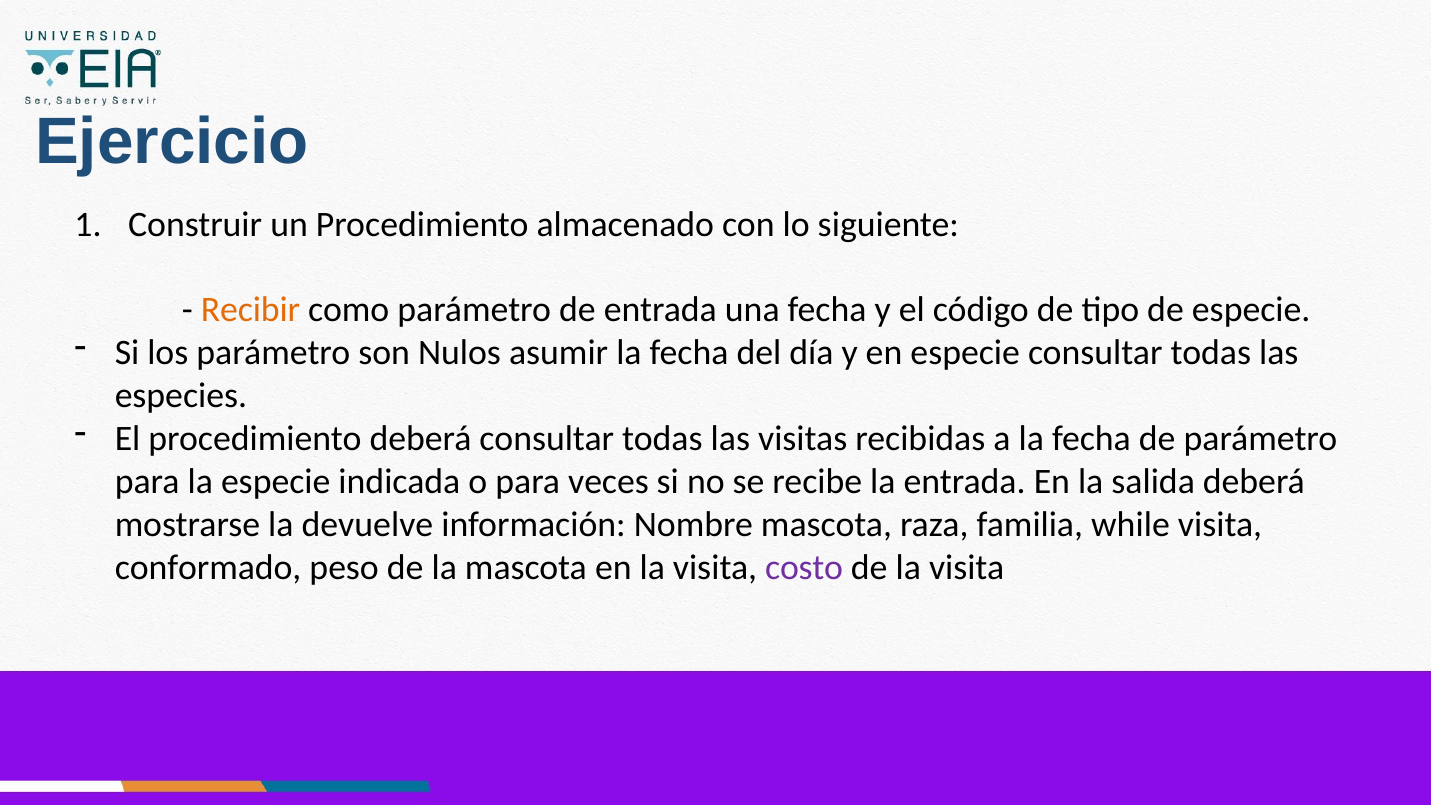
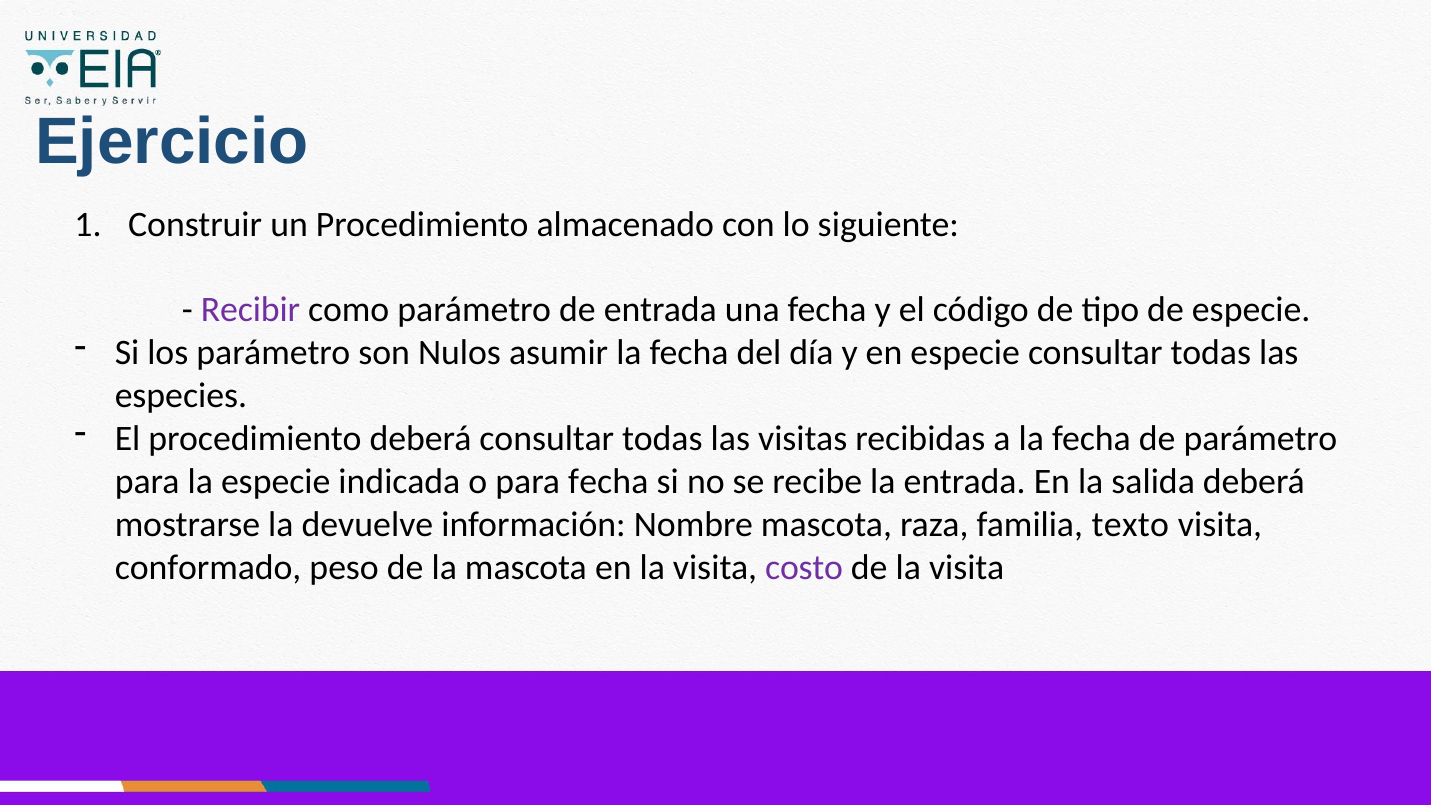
Recibir colour: orange -> purple
para veces: veces -> fecha
while: while -> texto
